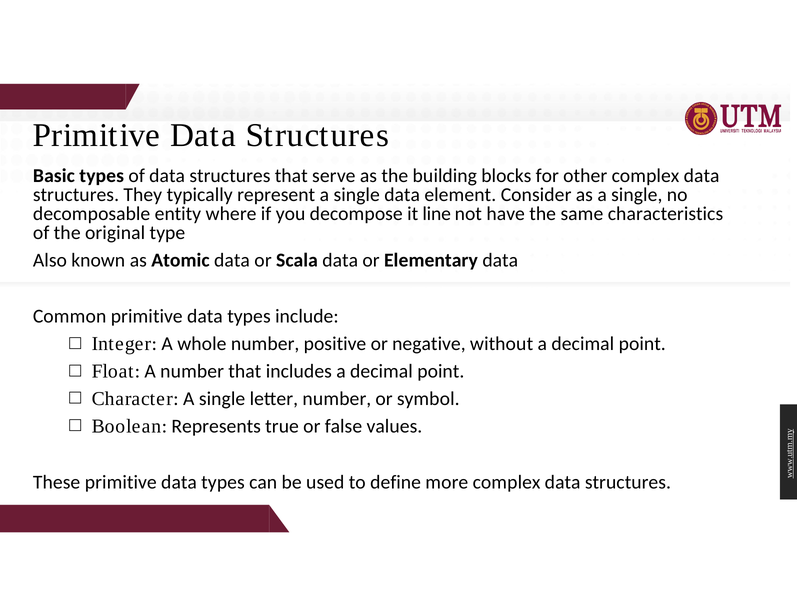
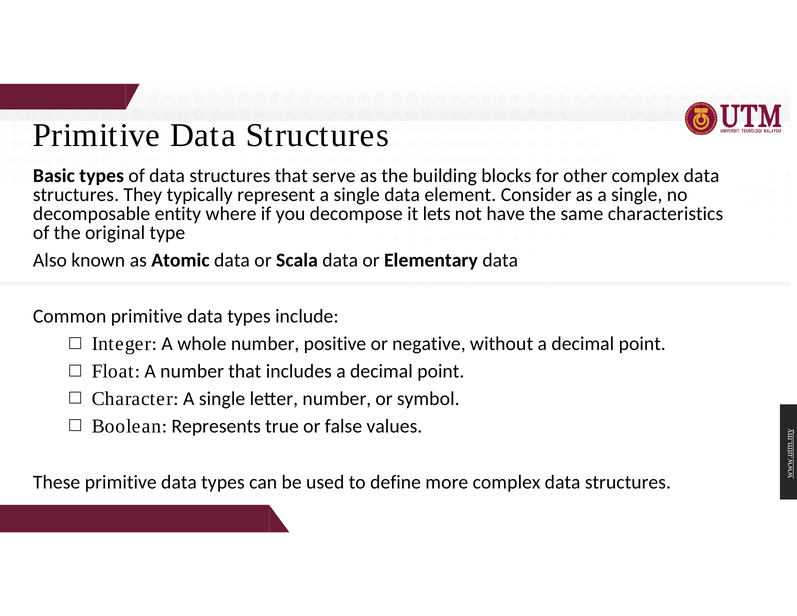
line: line -> lets
